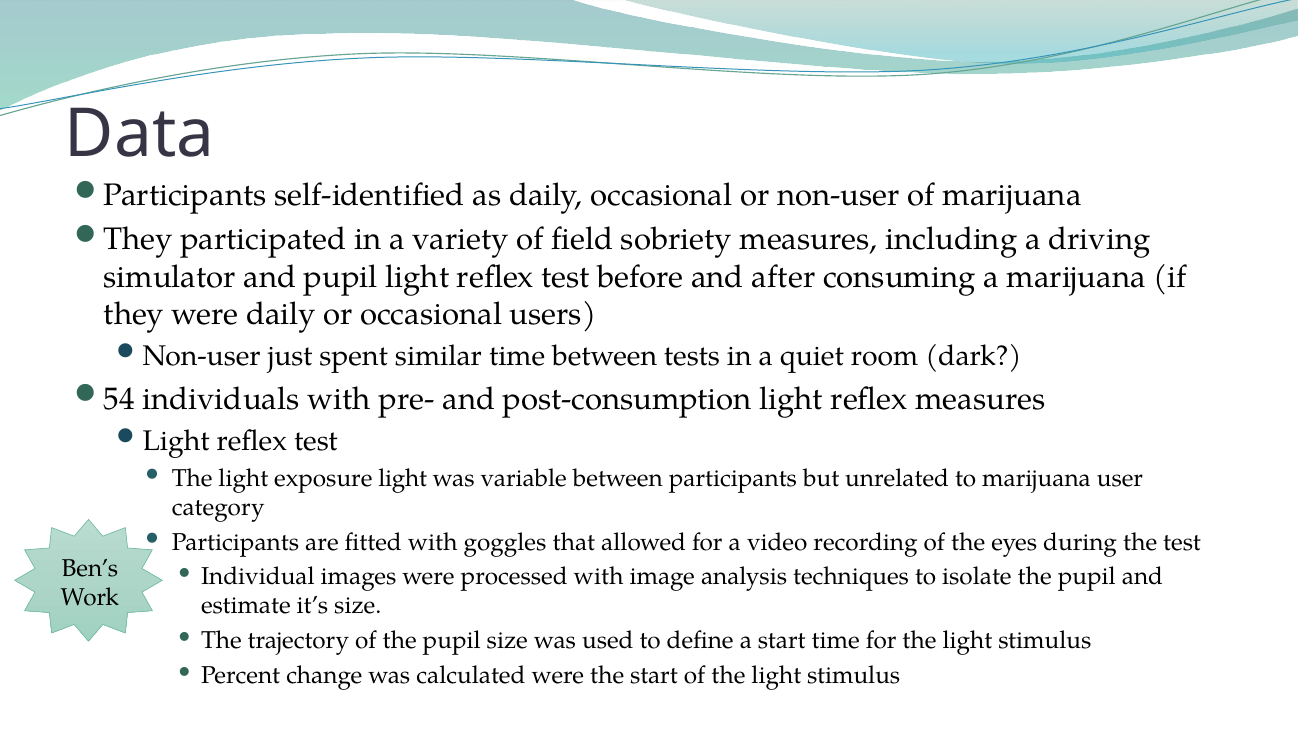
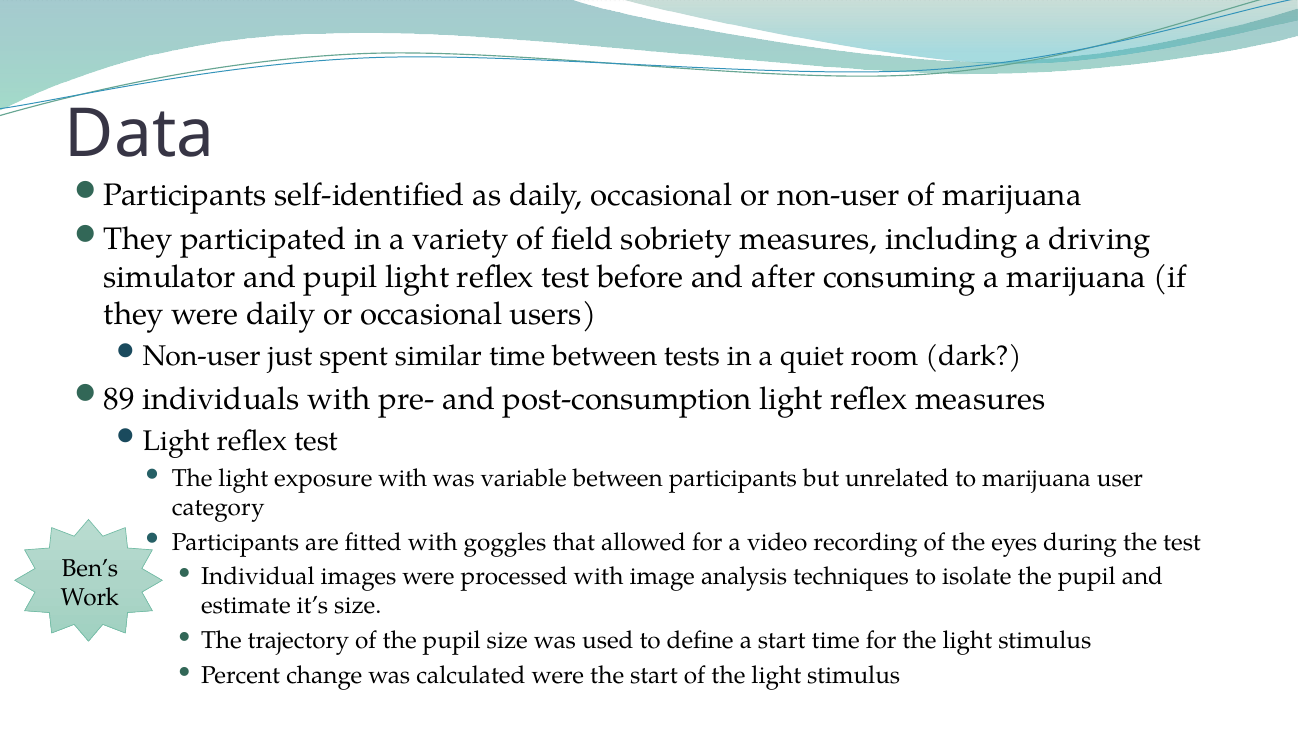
54: 54 -> 89
exposure light: light -> with
